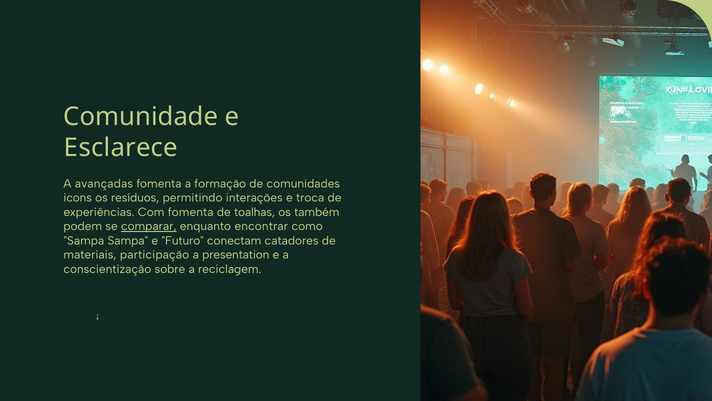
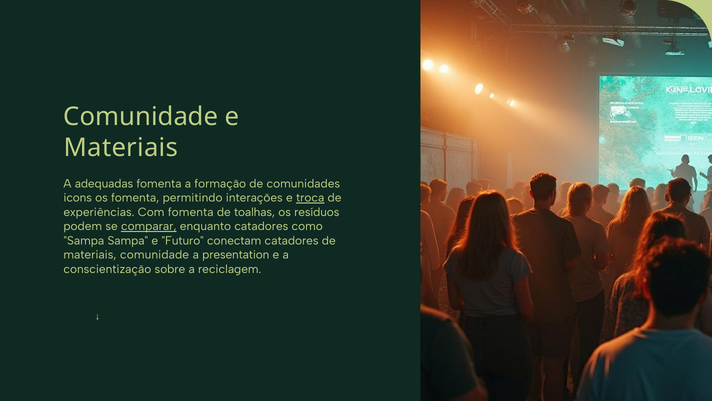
Esclarece at (121, 148): Esclarece -> Materiais
avançadas: avançadas -> adequadas
os resíduos: resíduos -> fomenta
troca underline: none -> present
também: também -> resíduos
enquanto encontrar: encontrar -> catadores
materiais participação: participação -> comunidade
